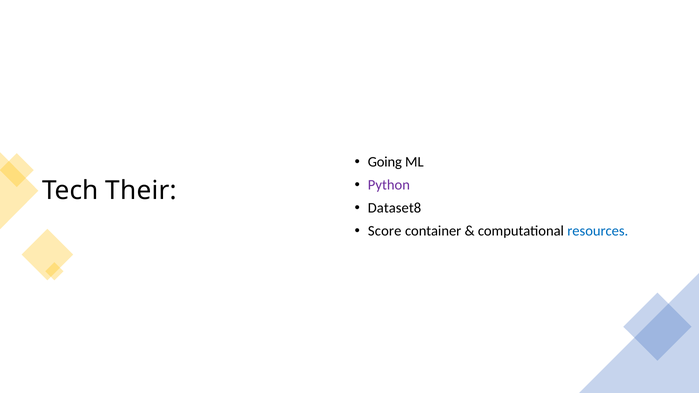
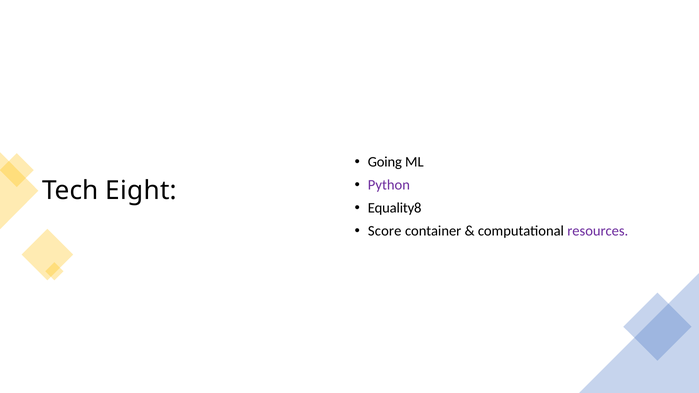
Their: Their -> Eight
Dataset8: Dataset8 -> Equality8
resources colour: blue -> purple
